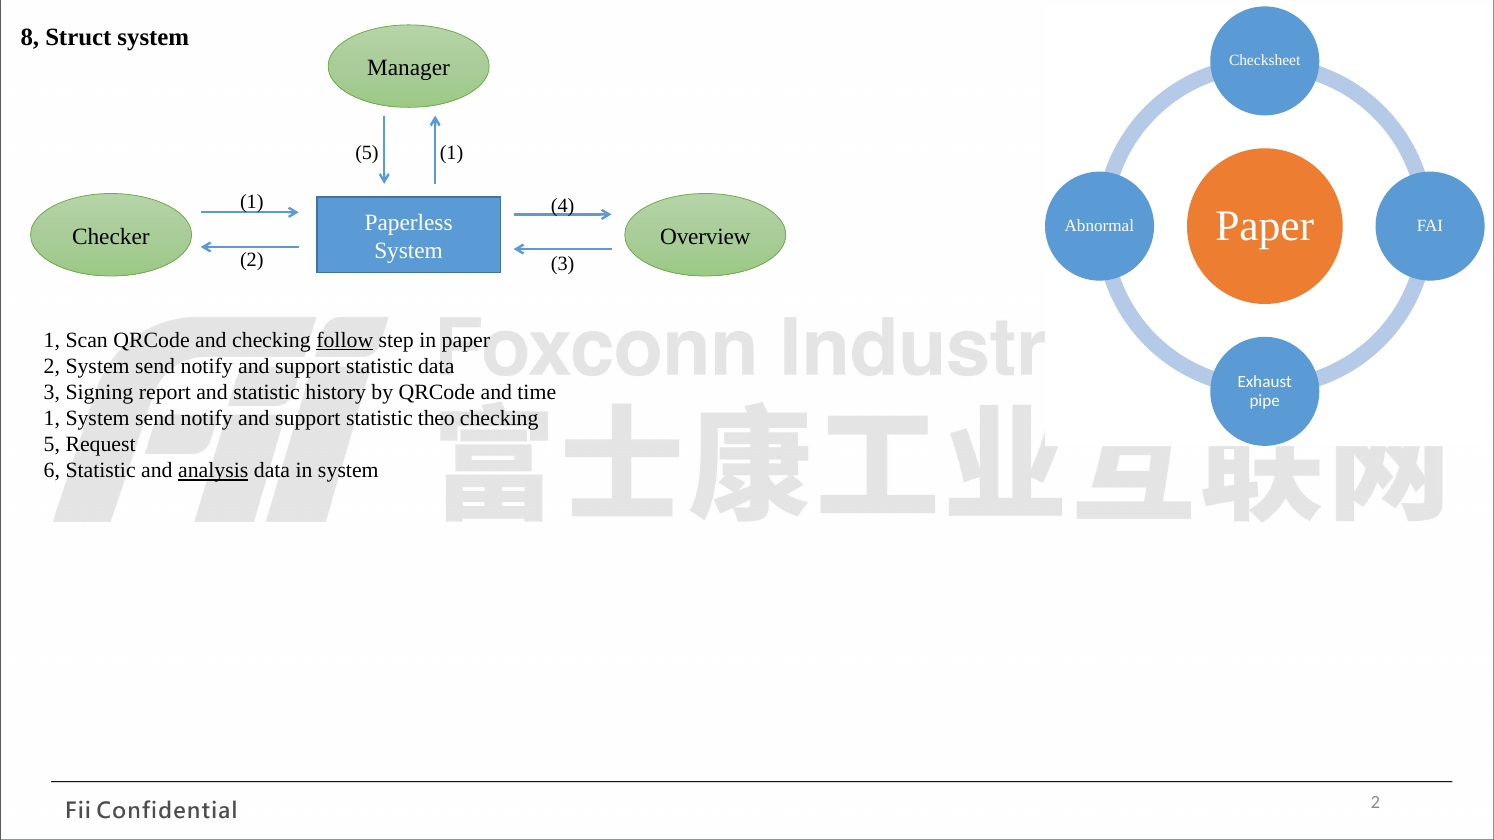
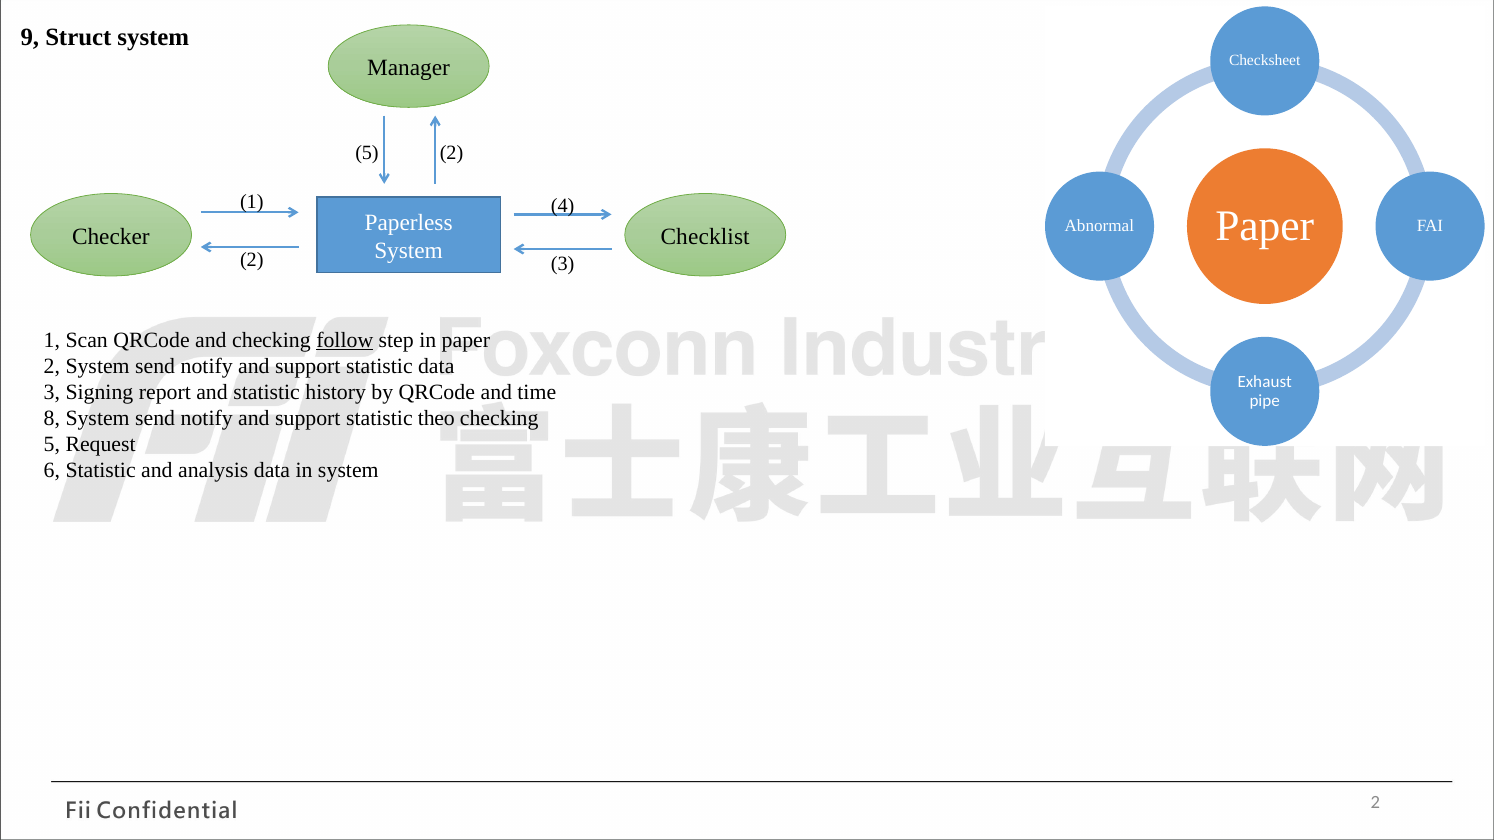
8: 8 -> 9
5 1: 1 -> 2
Overview: Overview -> Checklist
1 at (52, 419): 1 -> 8
analysis underline: present -> none
